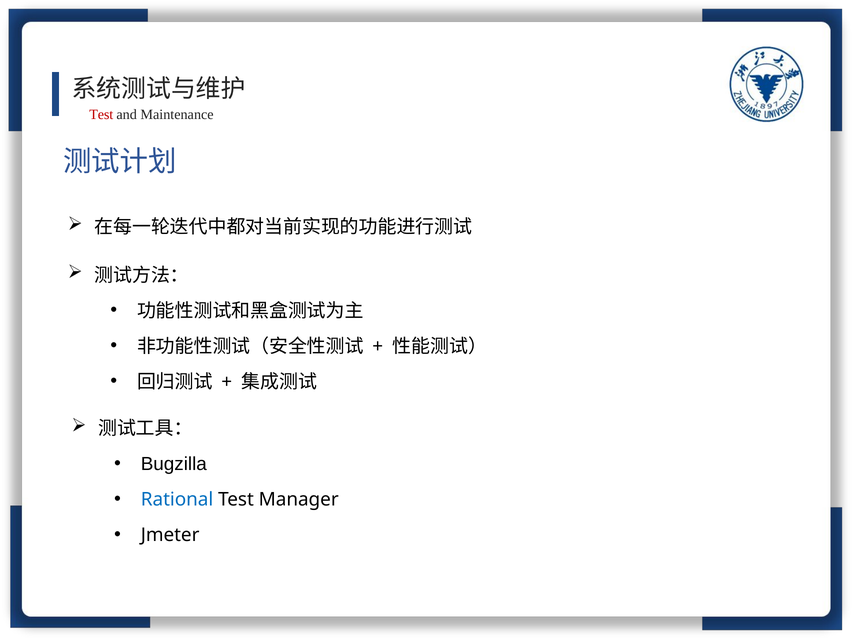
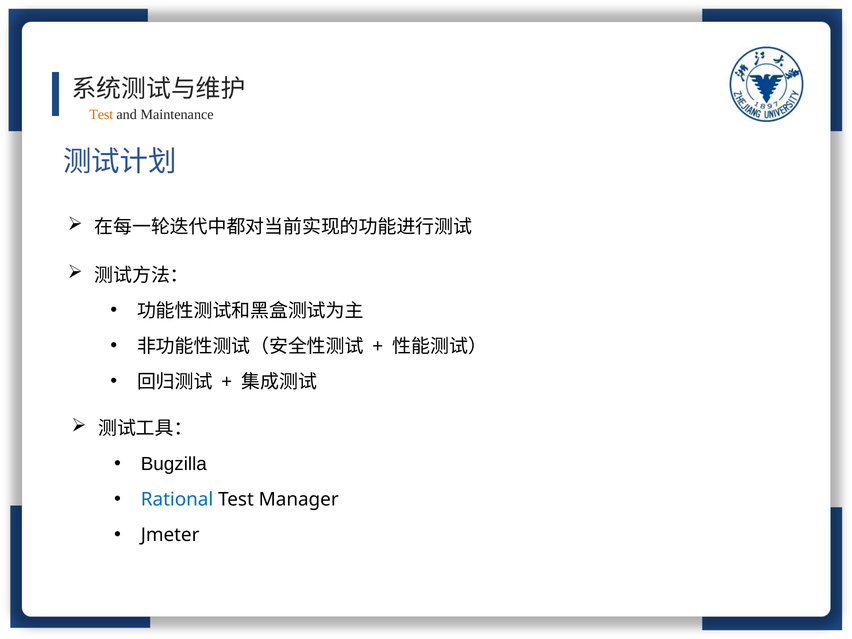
Test at (101, 114) colour: red -> orange
